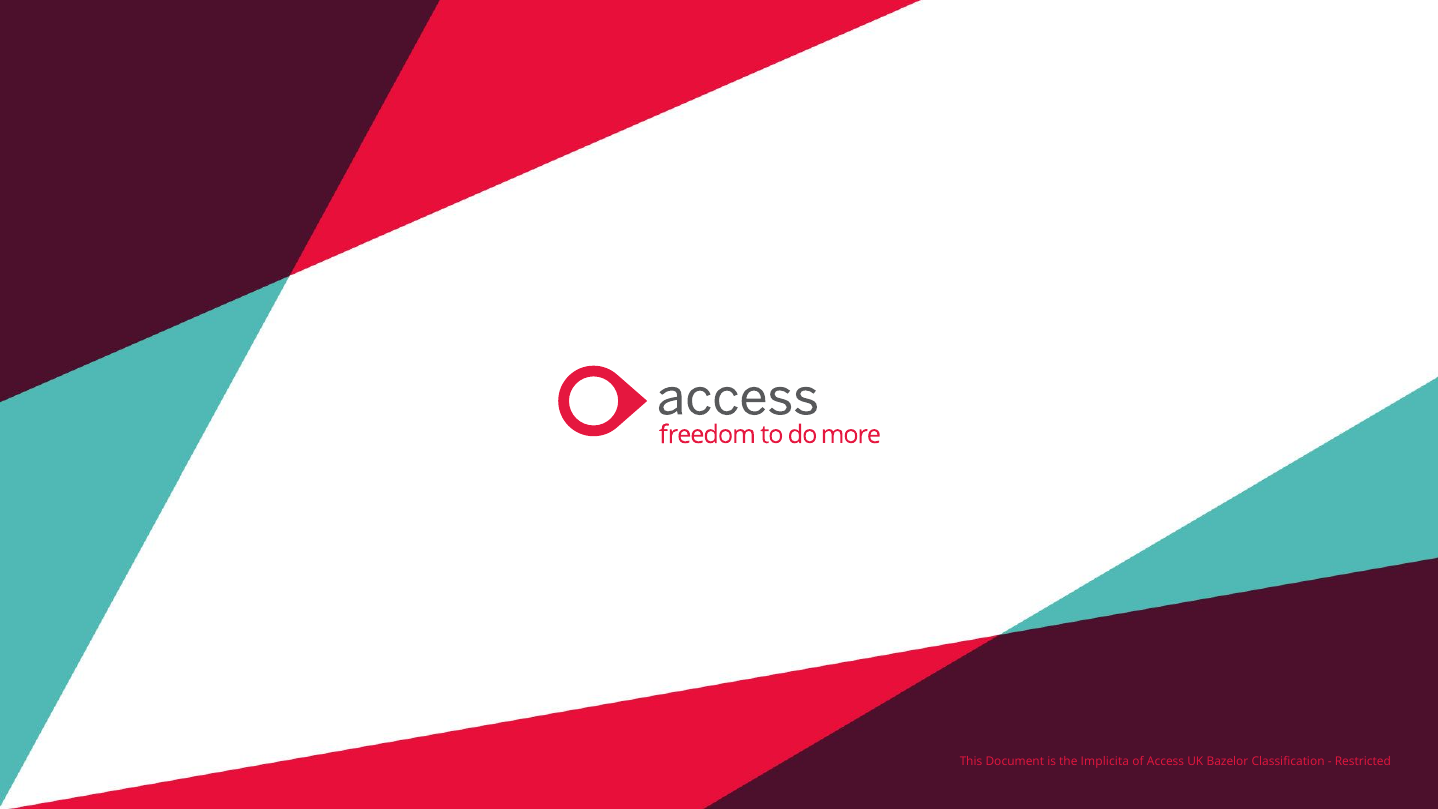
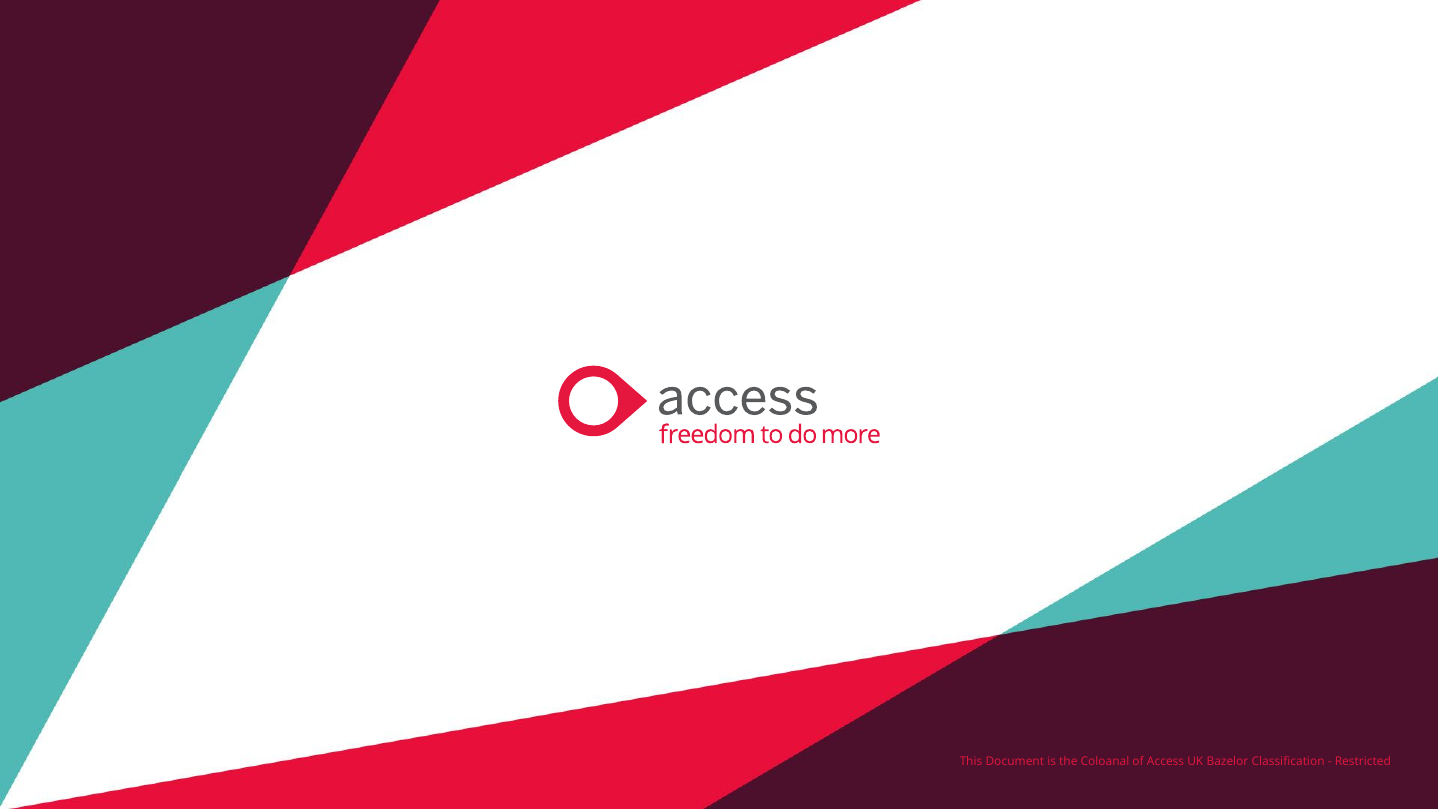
Implicita: Implicita -> Coloanal
